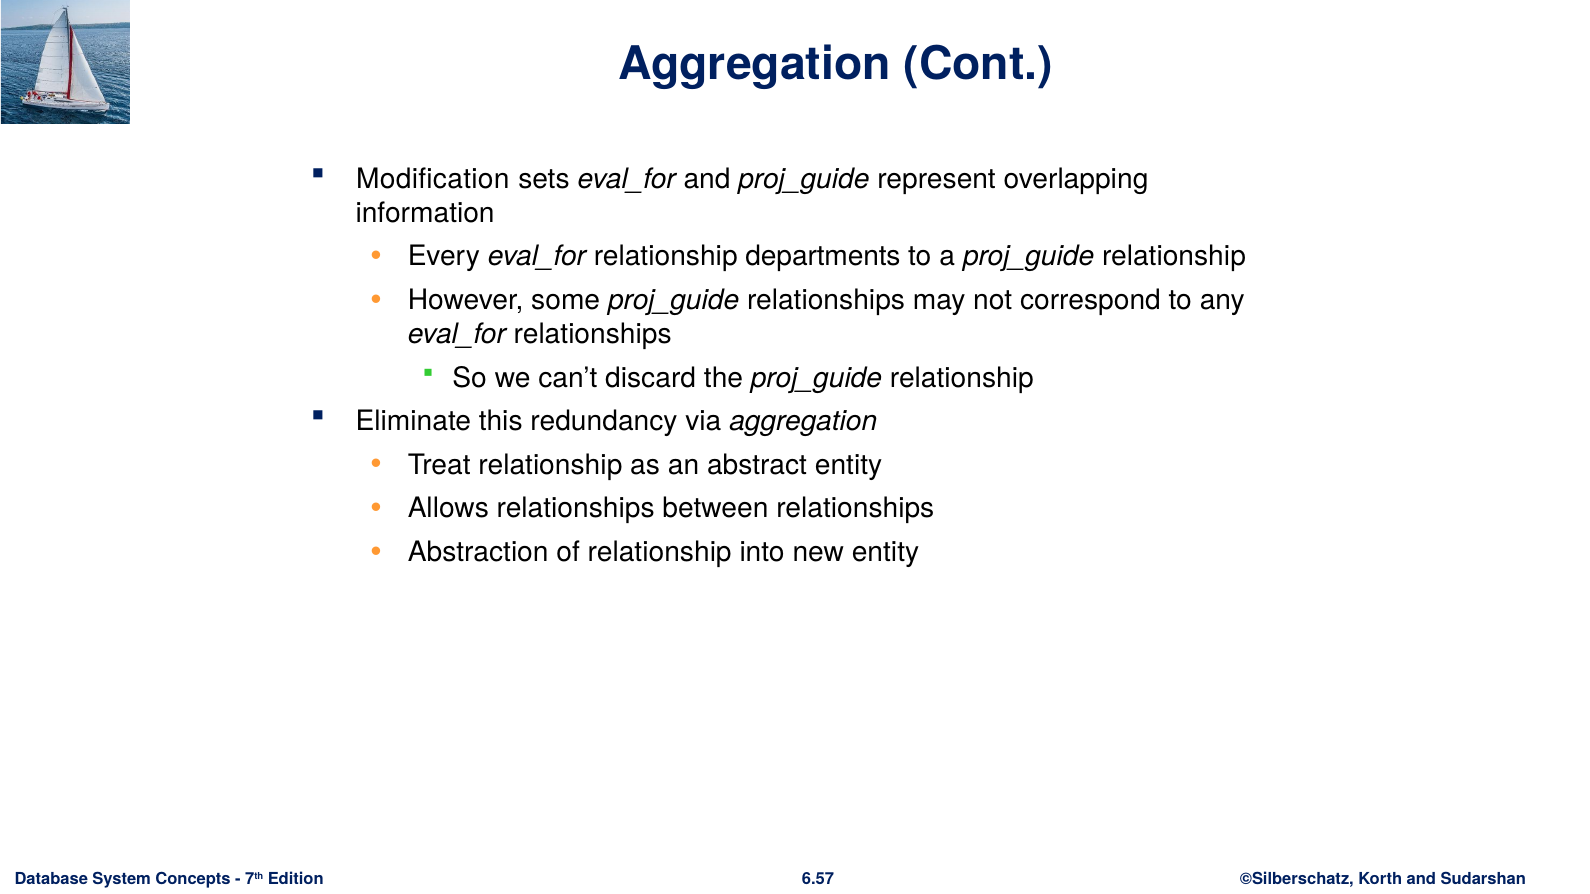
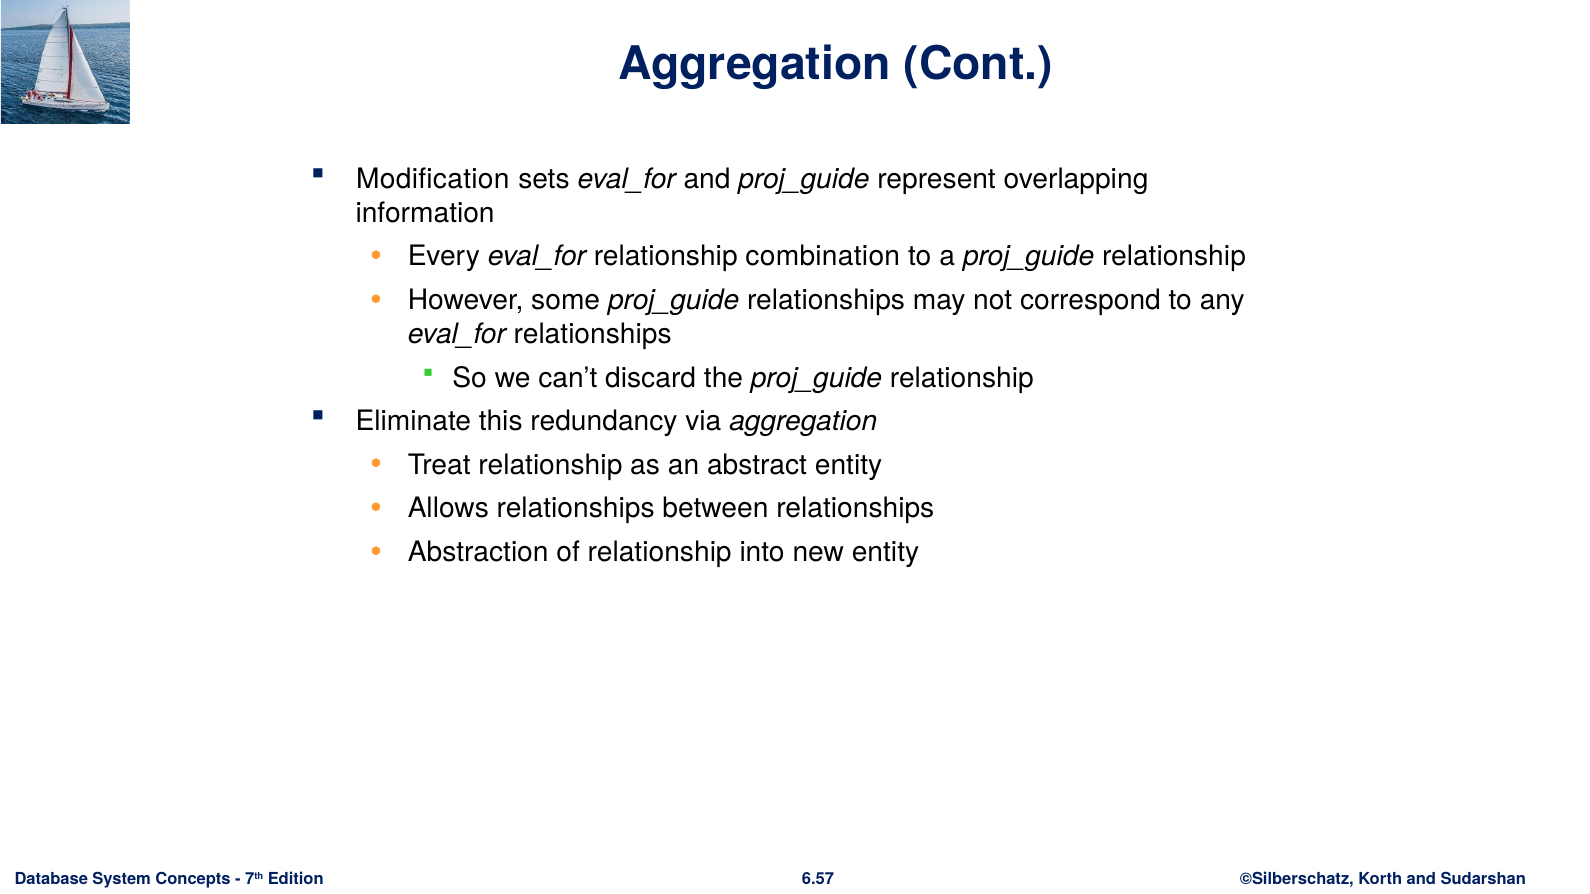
departments: departments -> combination
